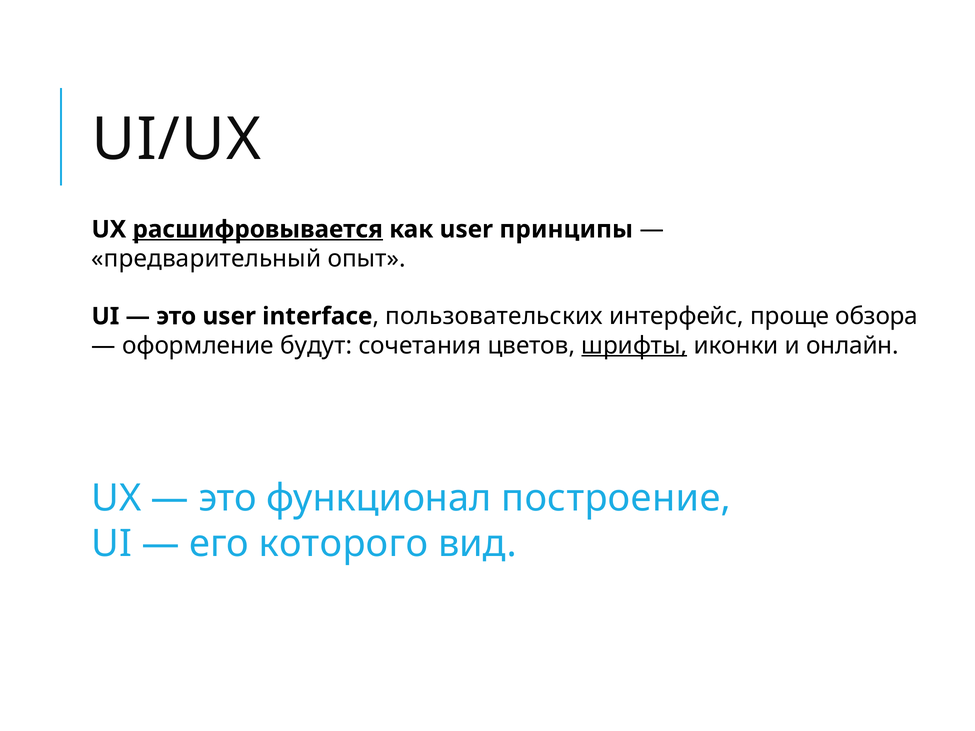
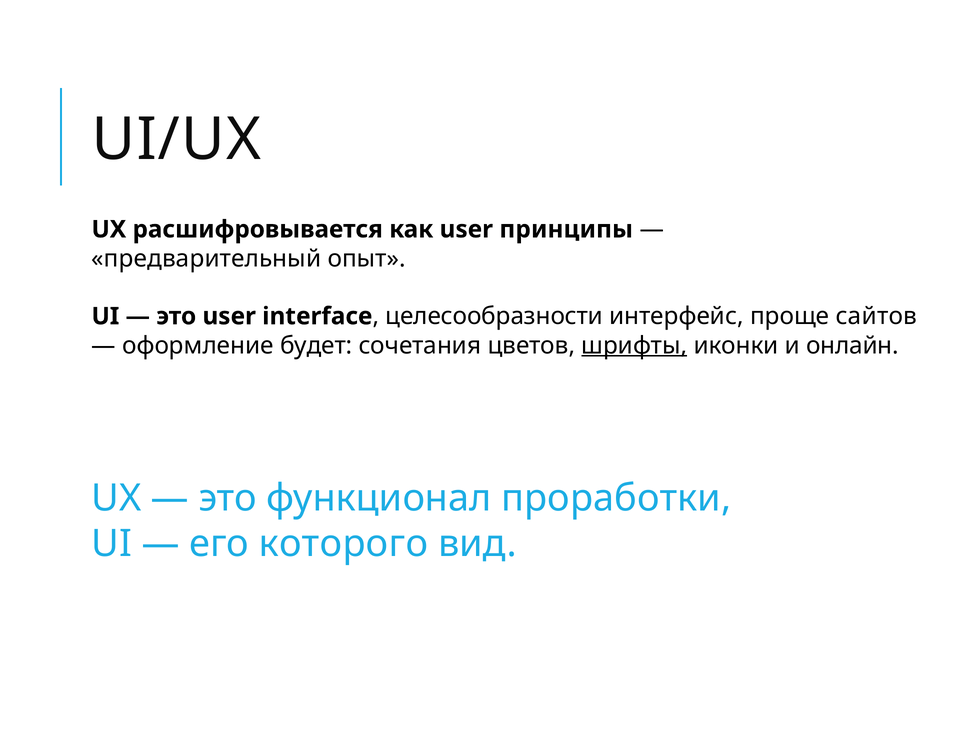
расшифровывается underline: present -> none
пользовательских: пользовательских -> целесообразности
обзора: обзора -> сайтов
будут: будут -> будет
построение: построение -> проработки
